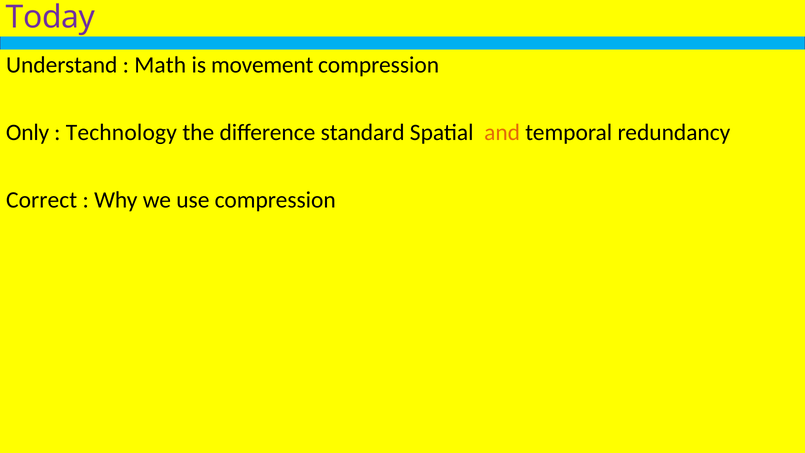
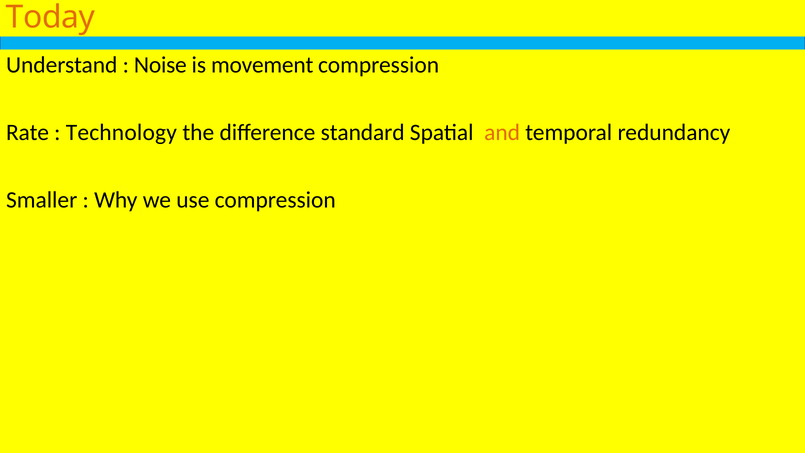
Today colour: purple -> orange
Math: Math -> Noise
Only: Only -> Rate
Correct: Correct -> Smaller
